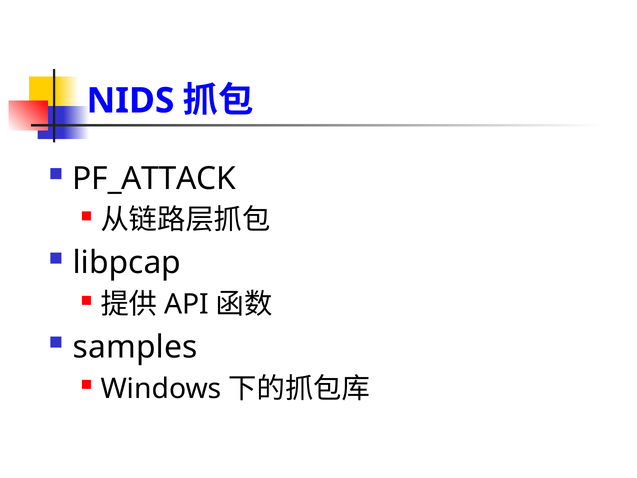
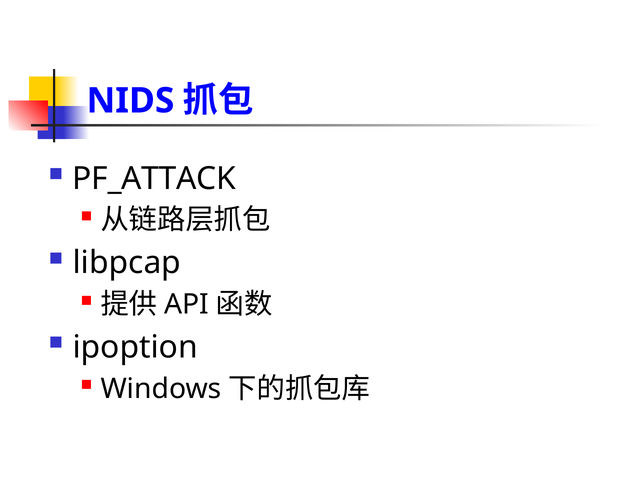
samples: samples -> ipoption
